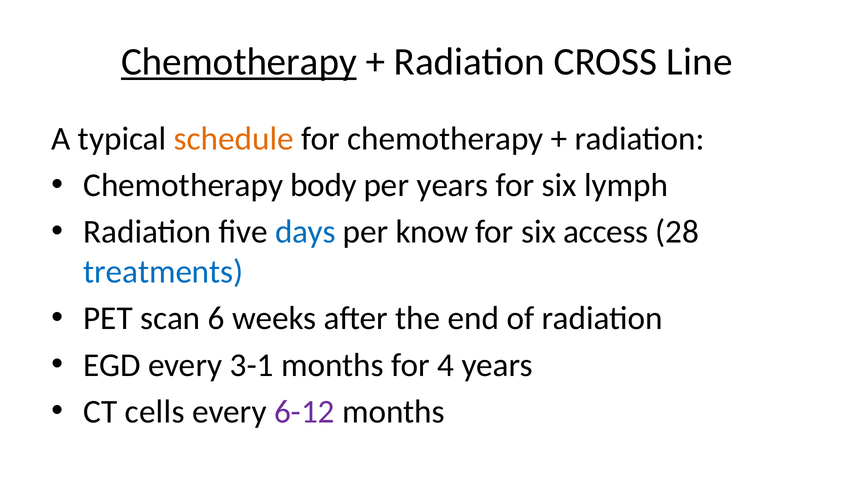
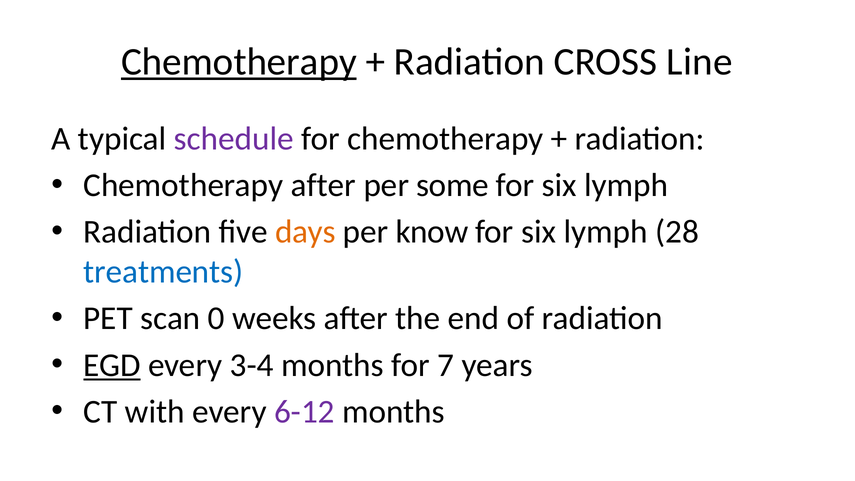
schedule colour: orange -> purple
Chemotherapy body: body -> after
per years: years -> some
days colour: blue -> orange
access at (606, 232): access -> lymph
6: 6 -> 0
EGD underline: none -> present
3-1: 3-1 -> 3-4
4: 4 -> 7
cells: cells -> with
